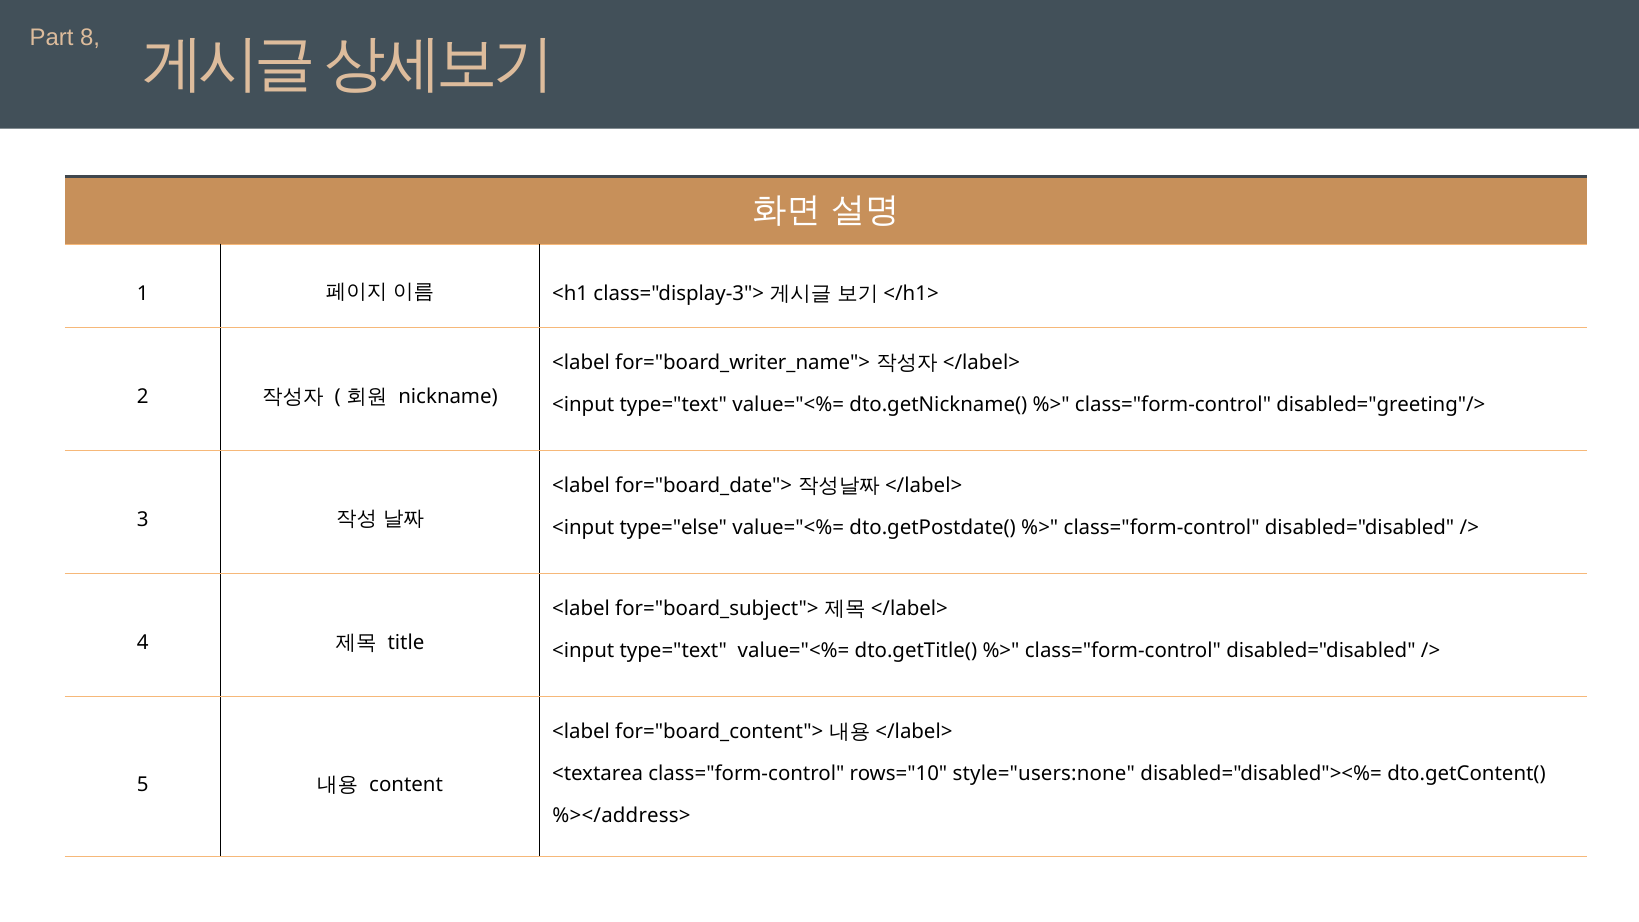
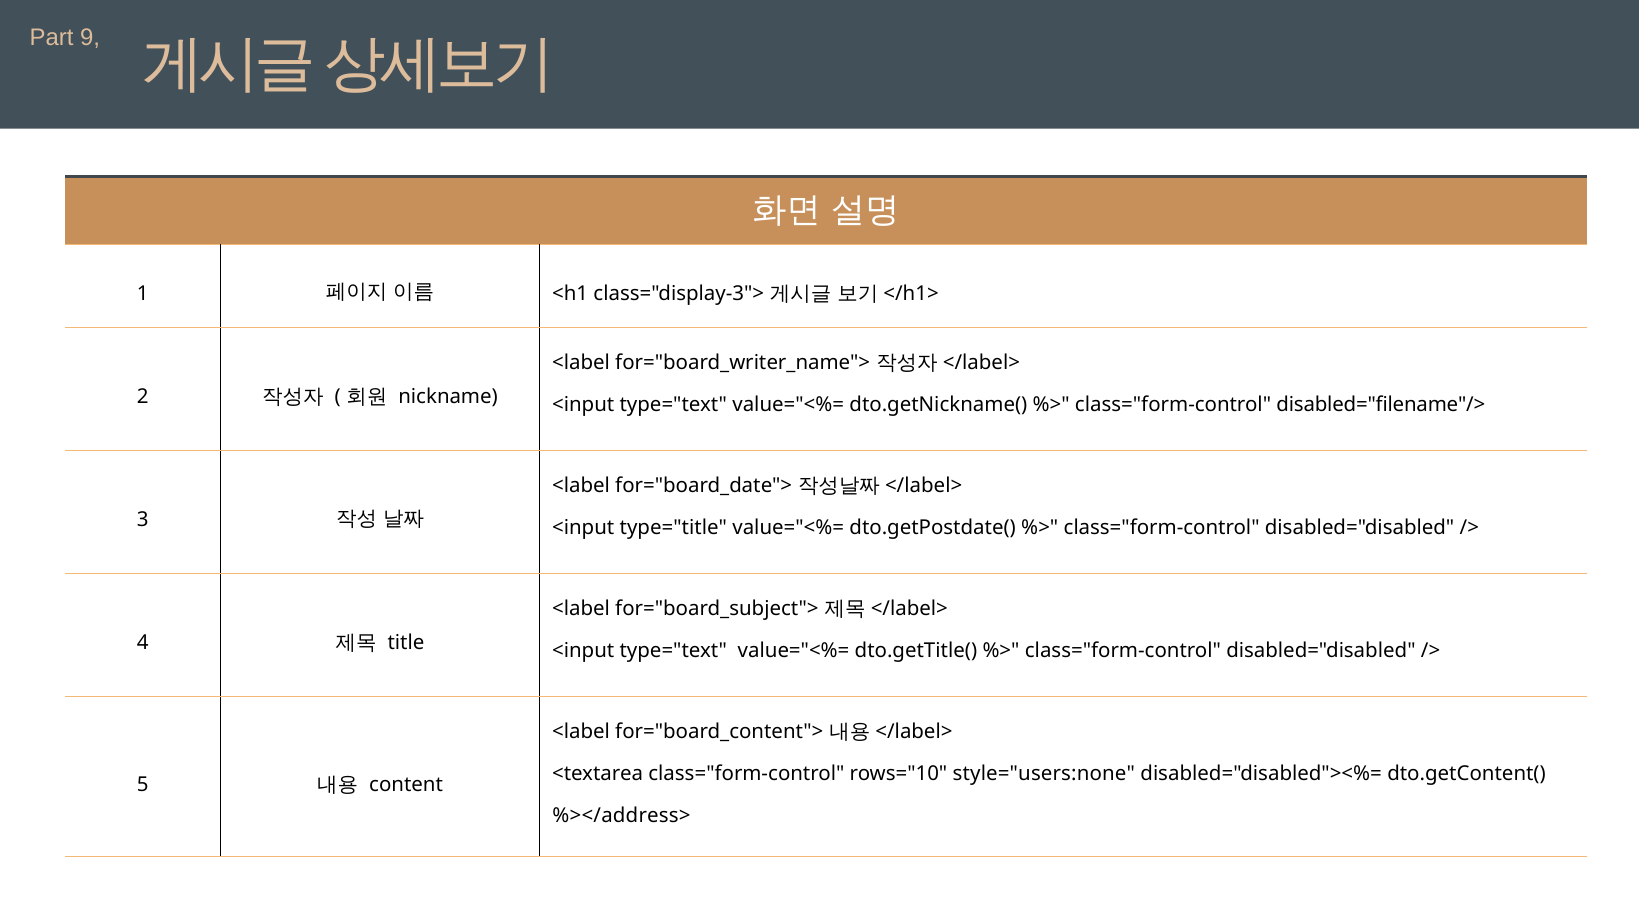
8: 8 -> 9
disabled="greeting"/>: disabled="greeting"/> -> disabled="filename"/>
type="else: type="else -> type="title
